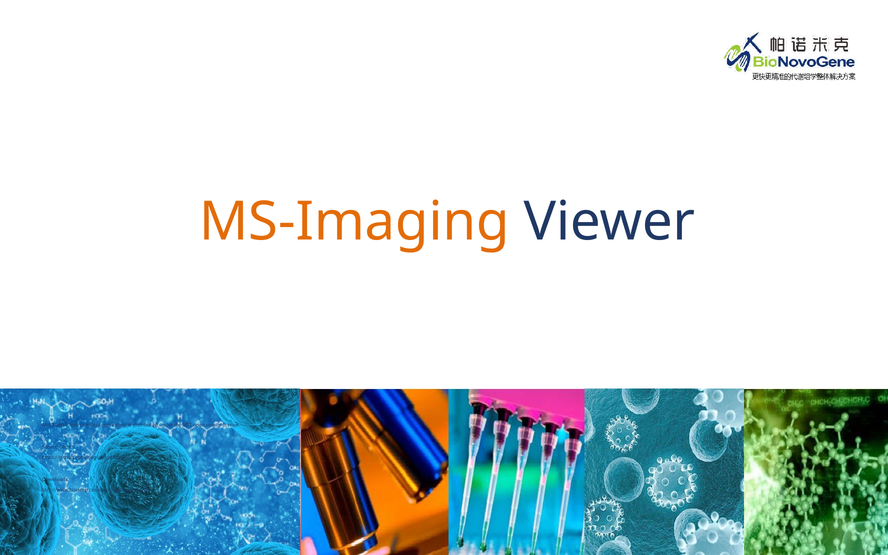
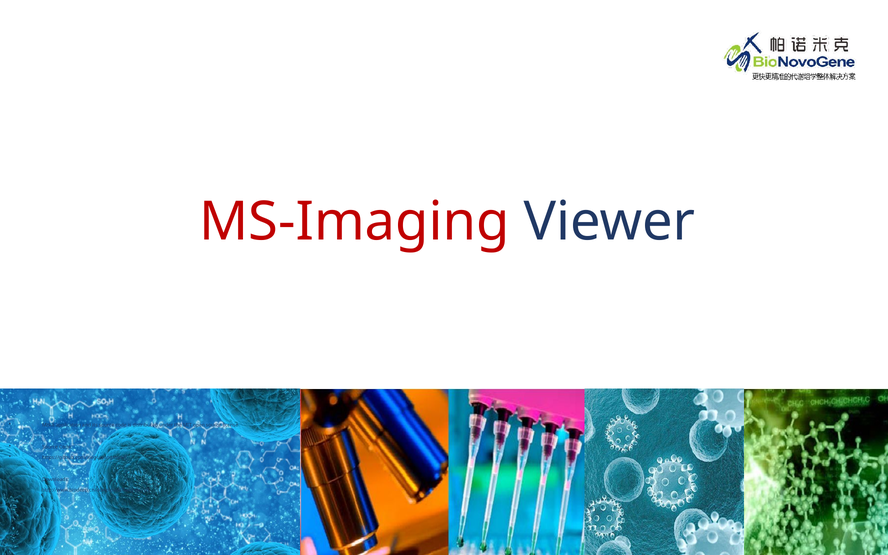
MS-Imaging colour: orange -> red
